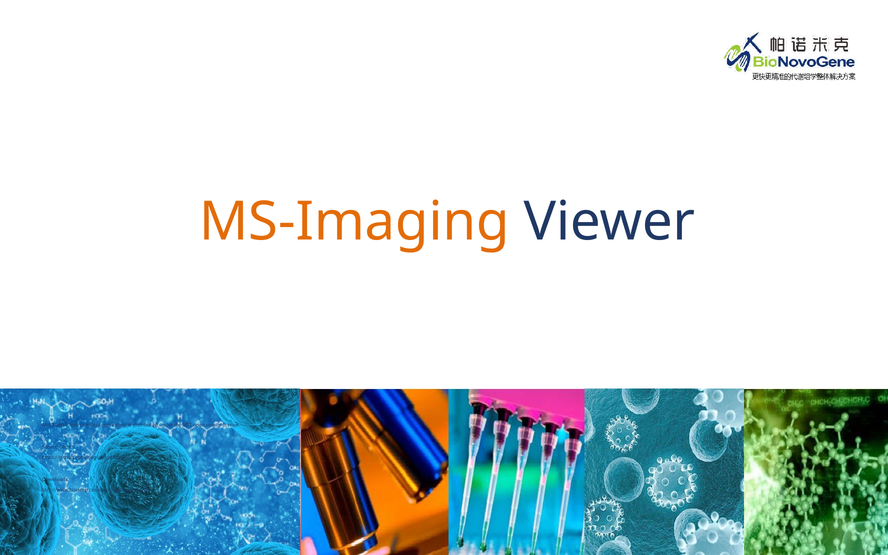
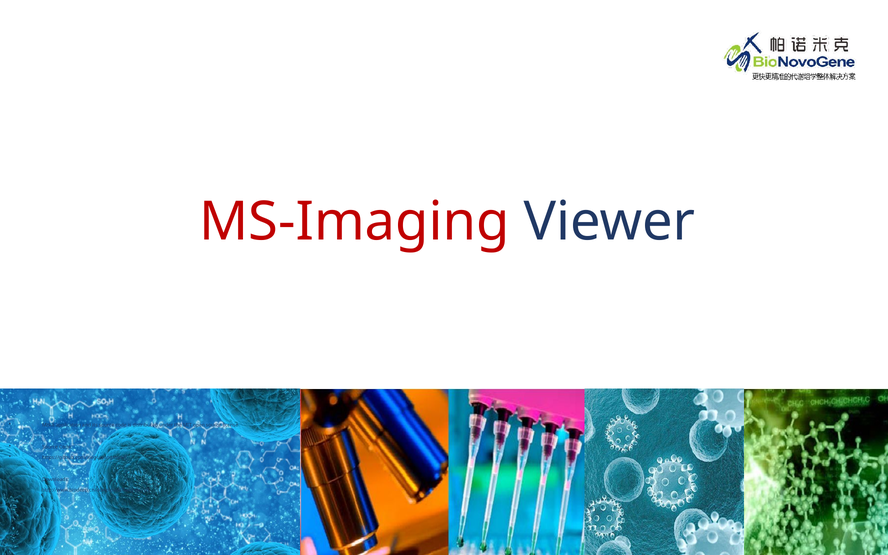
MS-Imaging colour: orange -> red
